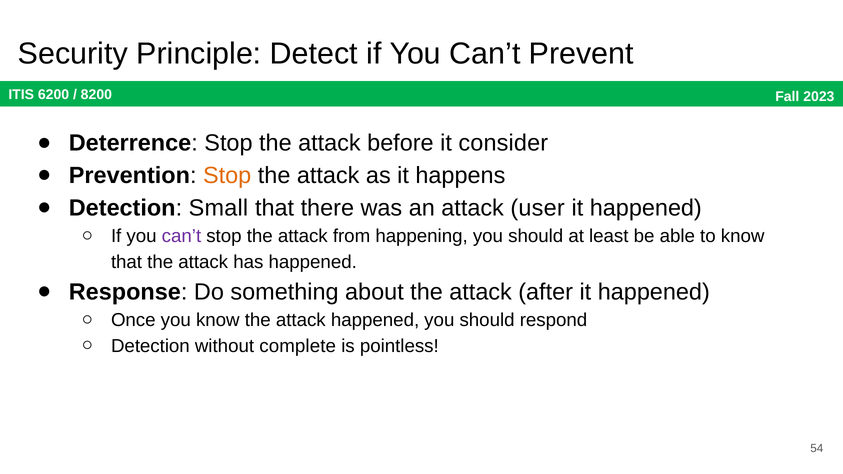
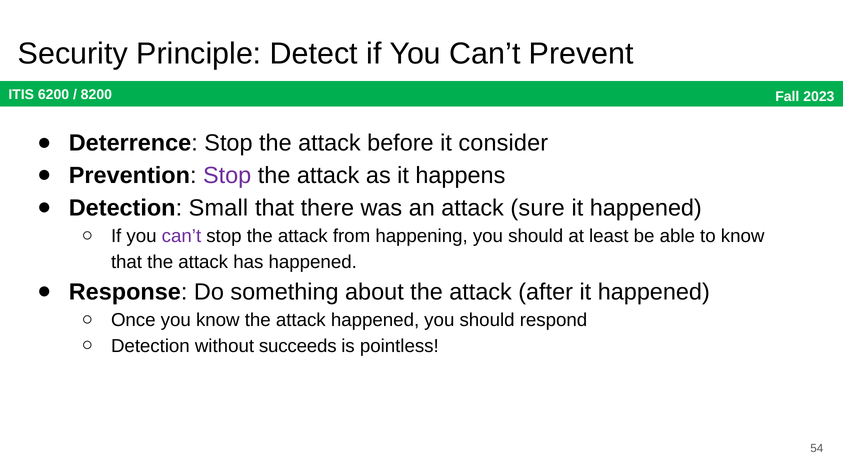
Stop at (227, 176) colour: orange -> purple
user: user -> sure
complete: complete -> succeeds
